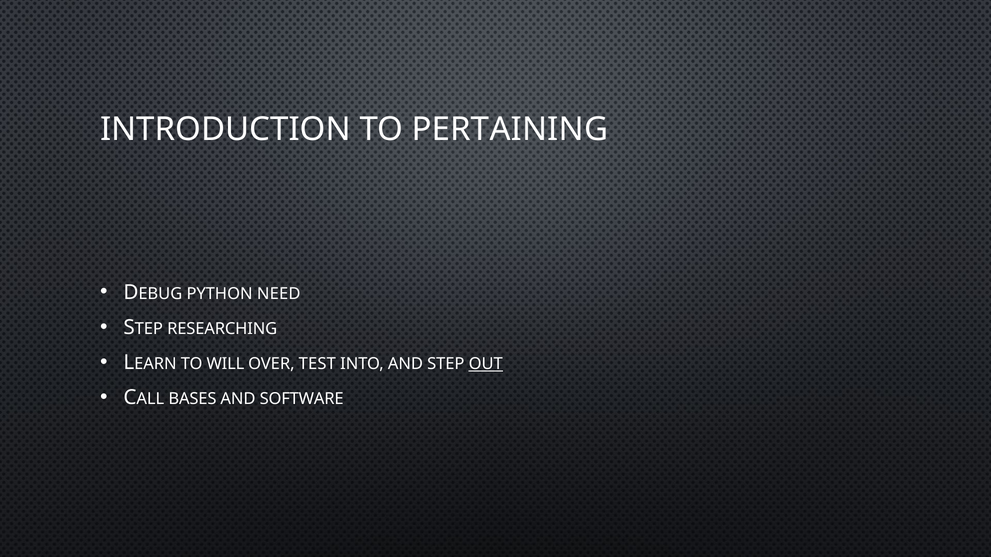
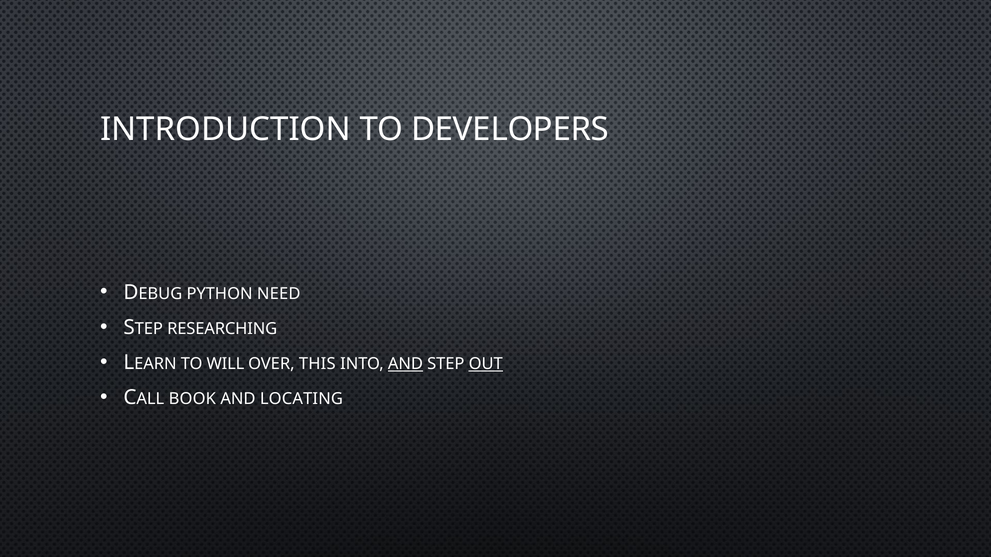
PERTAINING: PERTAINING -> DEVELOPERS
TEST: TEST -> THIS
AND at (405, 364) underline: none -> present
BASES: BASES -> BOOK
SOFTWARE: SOFTWARE -> LOCATING
